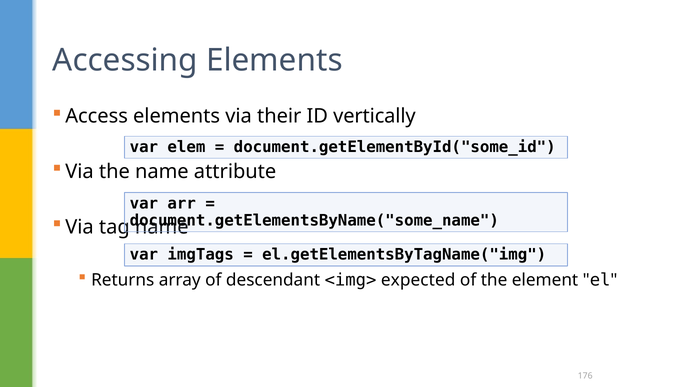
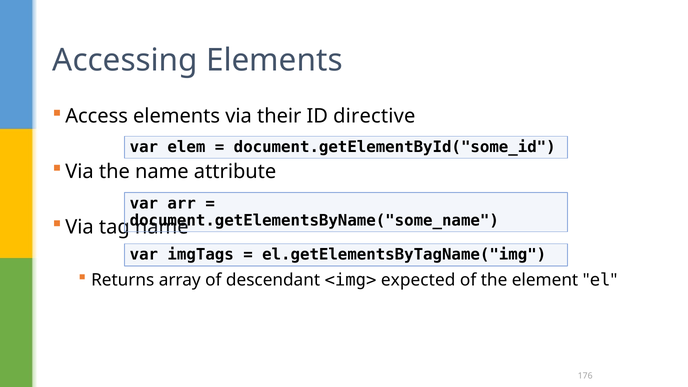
vertically: vertically -> directive
